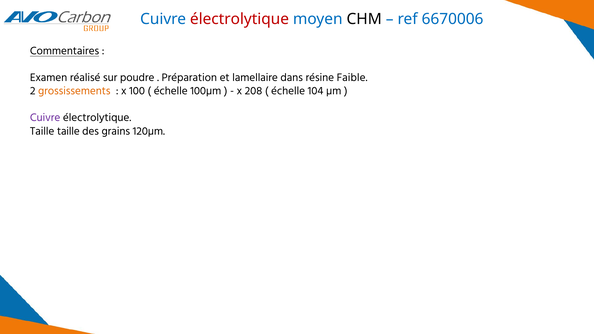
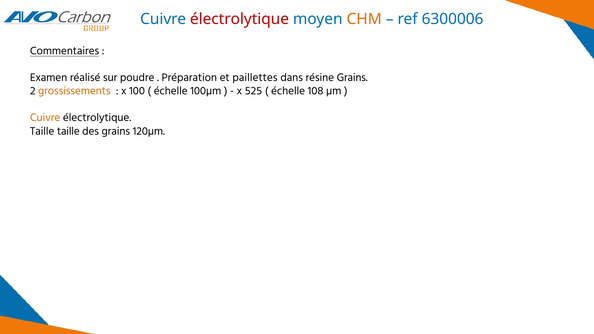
CHM colour: black -> orange
6670006: 6670006 -> 6300006
lamellaire: lamellaire -> paillettes
résine Faible: Faible -> Grains
208: 208 -> 525
104: 104 -> 108
Cuivre at (45, 118) colour: purple -> orange
